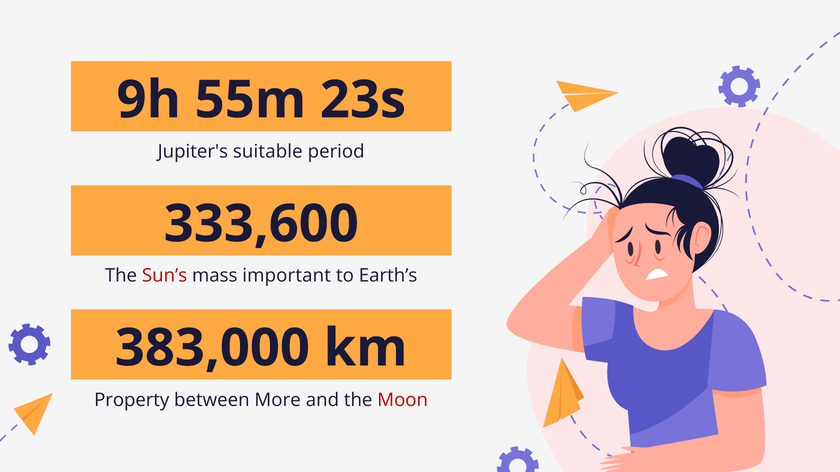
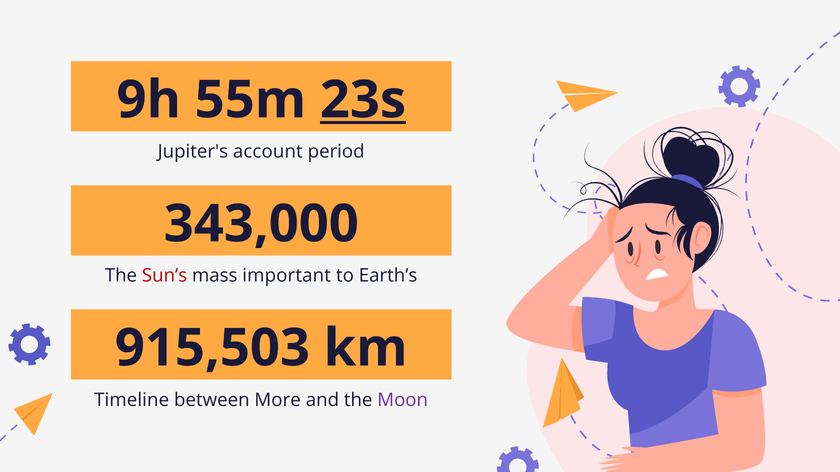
23s underline: none -> present
suitable: suitable -> account
333,600: 333,600 -> 343,000
383,000: 383,000 -> 915,503
Property: Property -> Timeline
Moon colour: red -> purple
